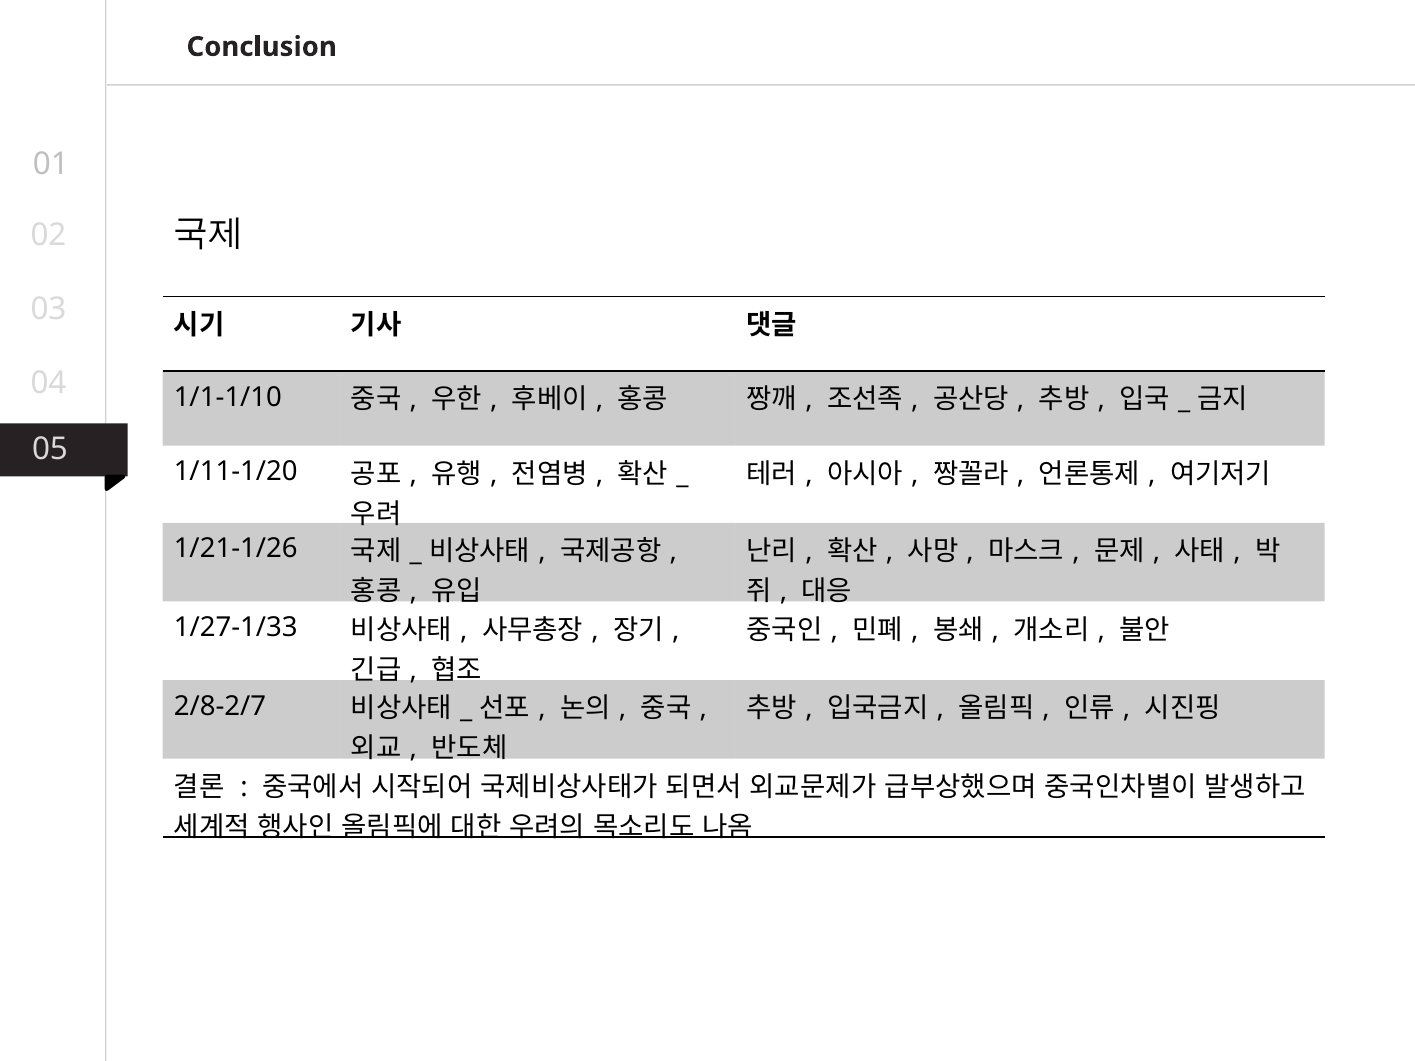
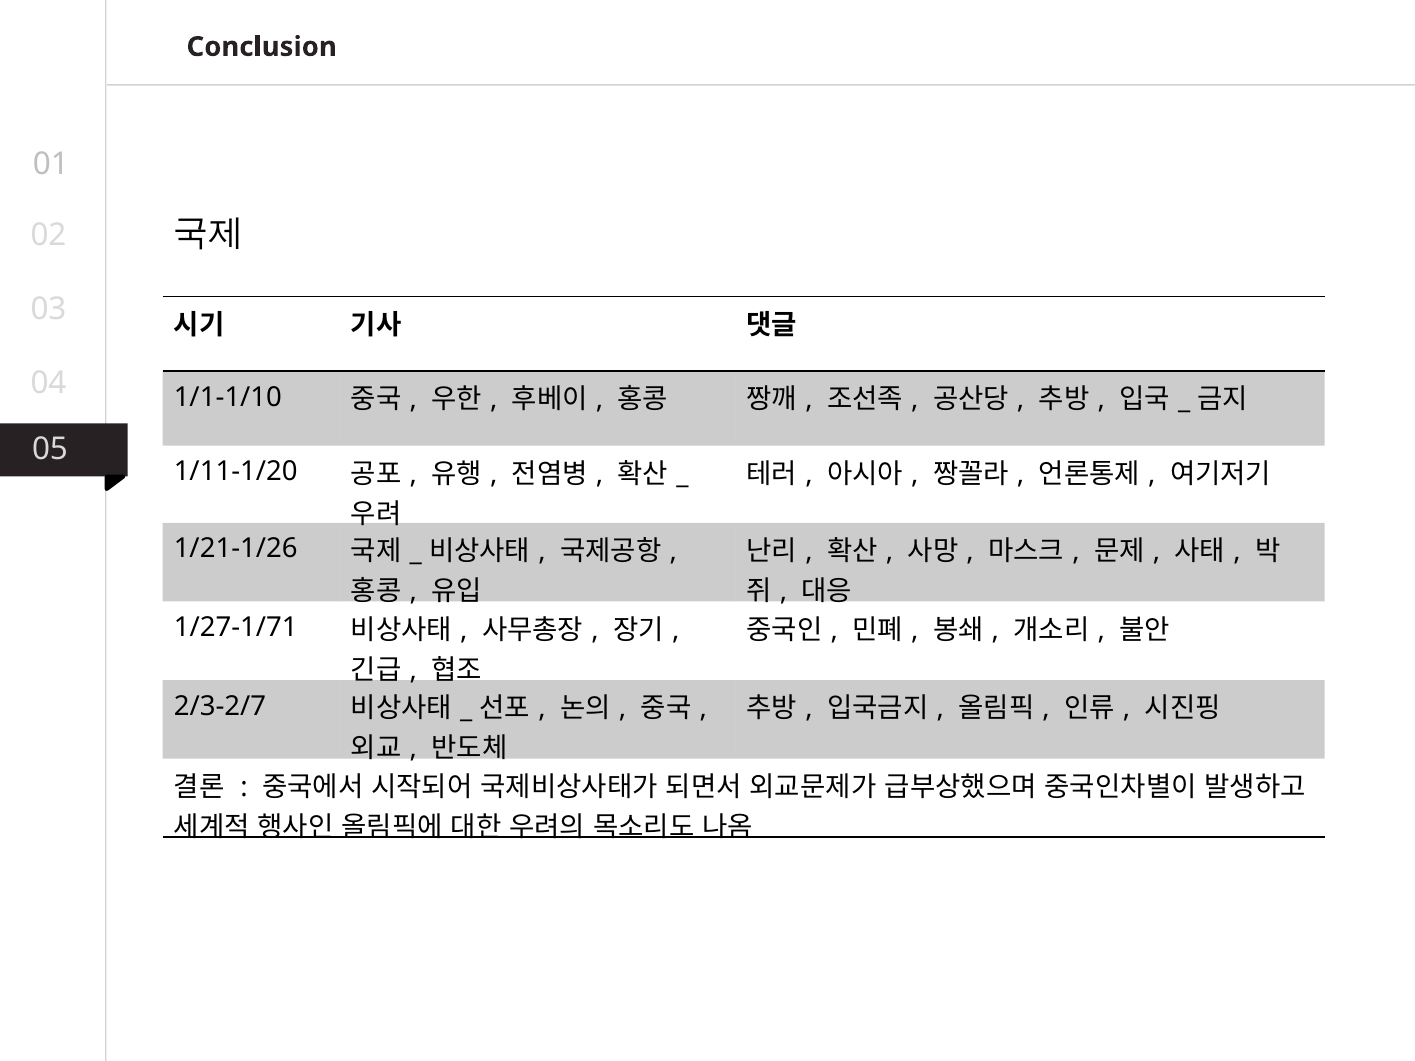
1/27-1/33: 1/27-1/33 -> 1/27-1/71
2/8-2/7: 2/8-2/7 -> 2/3-2/7
